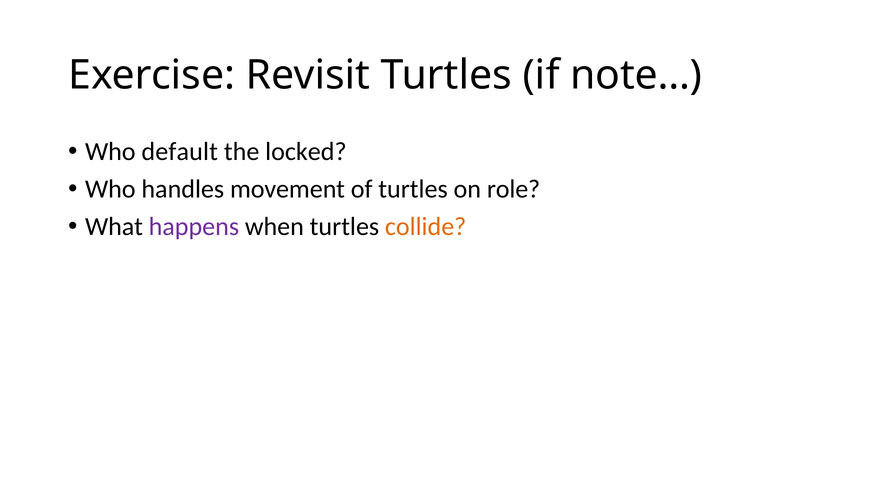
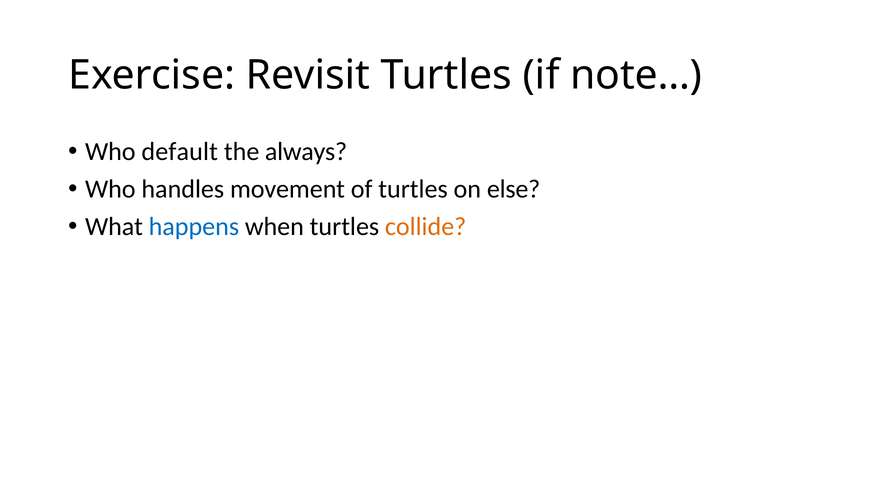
locked: locked -> always
role: role -> else
happens colour: purple -> blue
